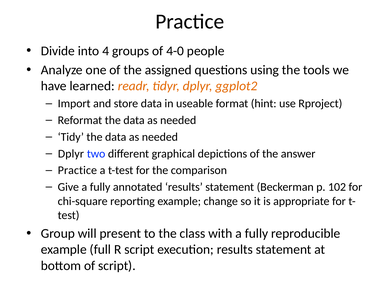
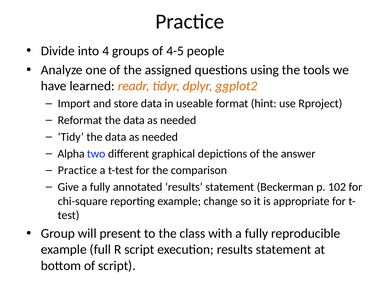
4-0: 4-0 -> 4-5
Dplyr at (71, 154): Dplyr -> Alpha
